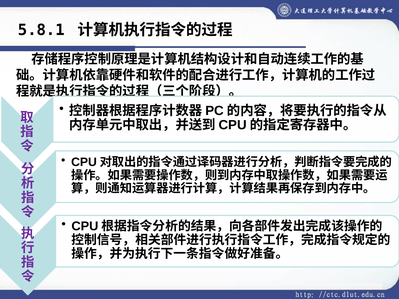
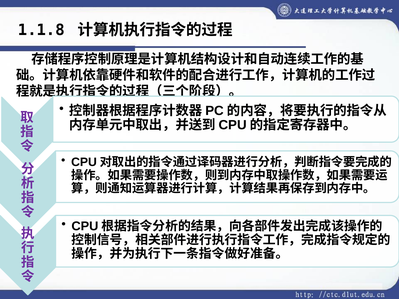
5.8.1: 5.8.1 -> 1.1.8
